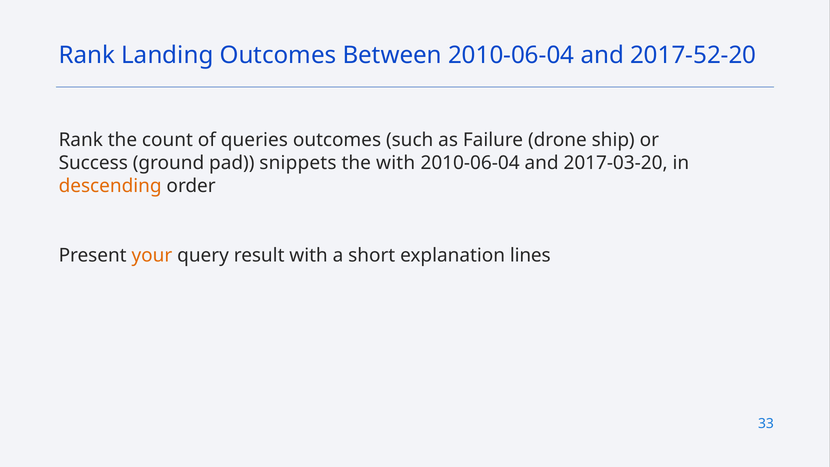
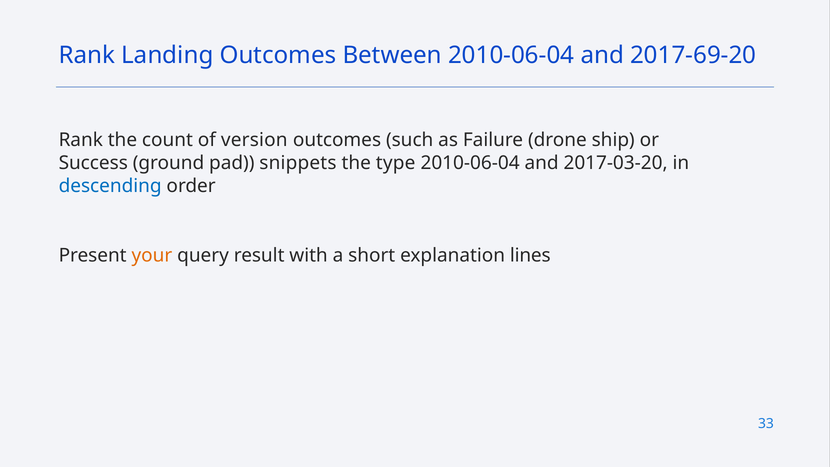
2017-52-20: 2017-52-20 -> 2017-69-20
queries: queries -> version
the with: with -> type
descending colour: orange -> blue
